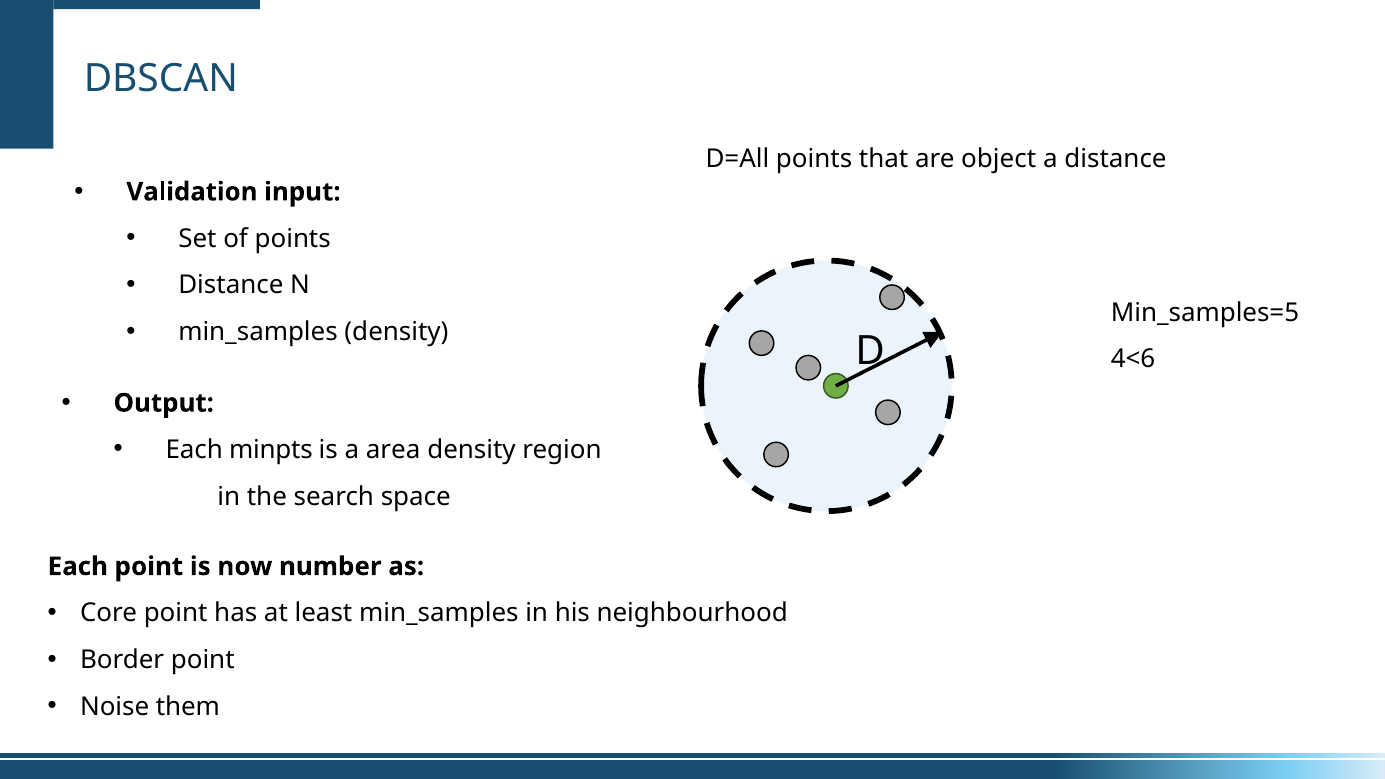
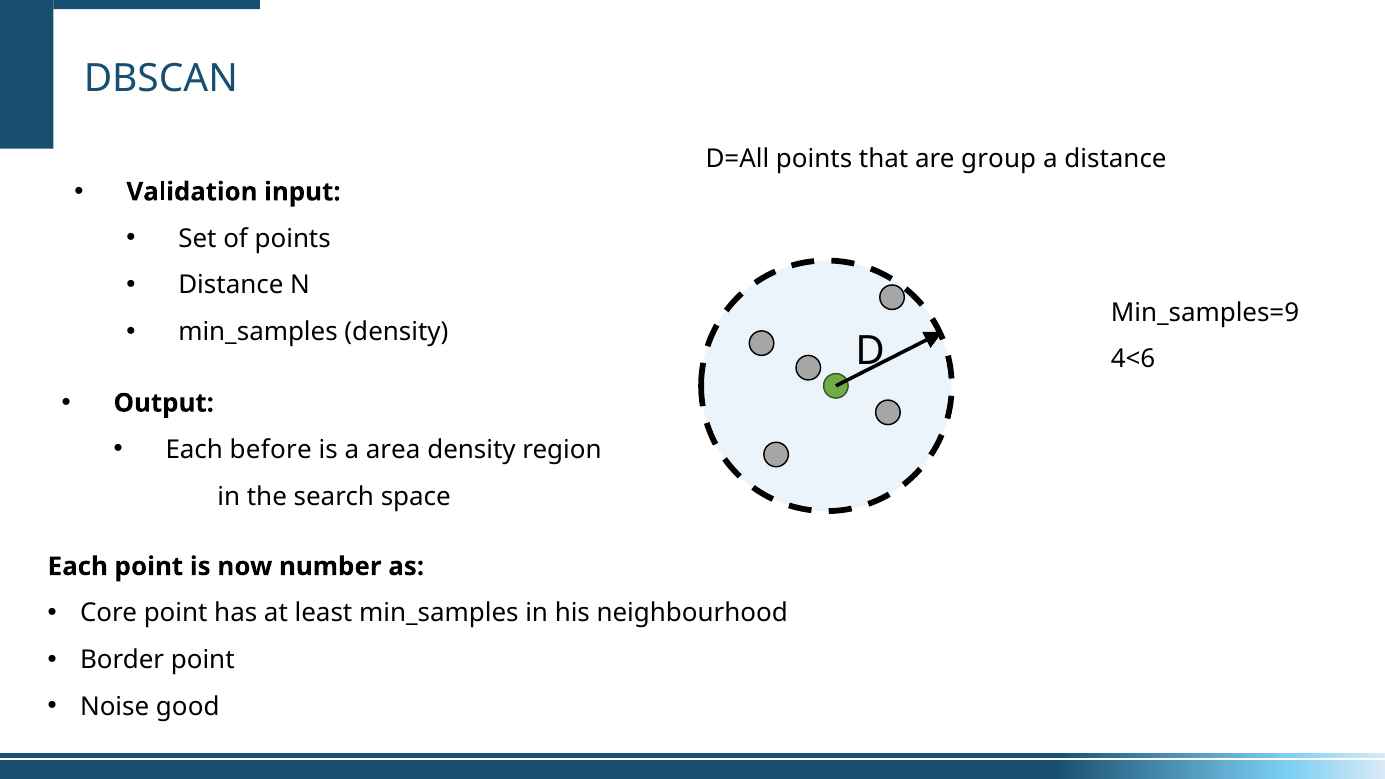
object: object -> group
Min_samples=5: Min_samples=5 -> Min_samples=9
minpts: minpts -> before
them: them -> good
